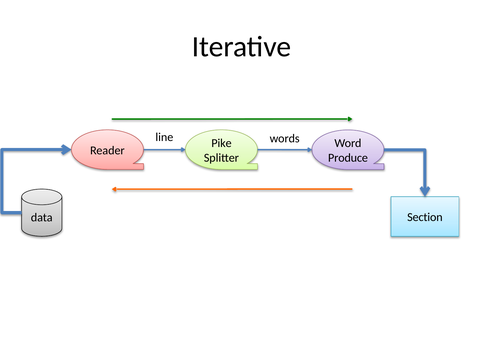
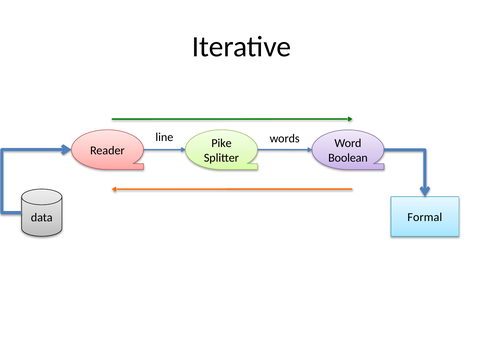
Produce: Produce -> Boolean
Section: Section -> Formal
